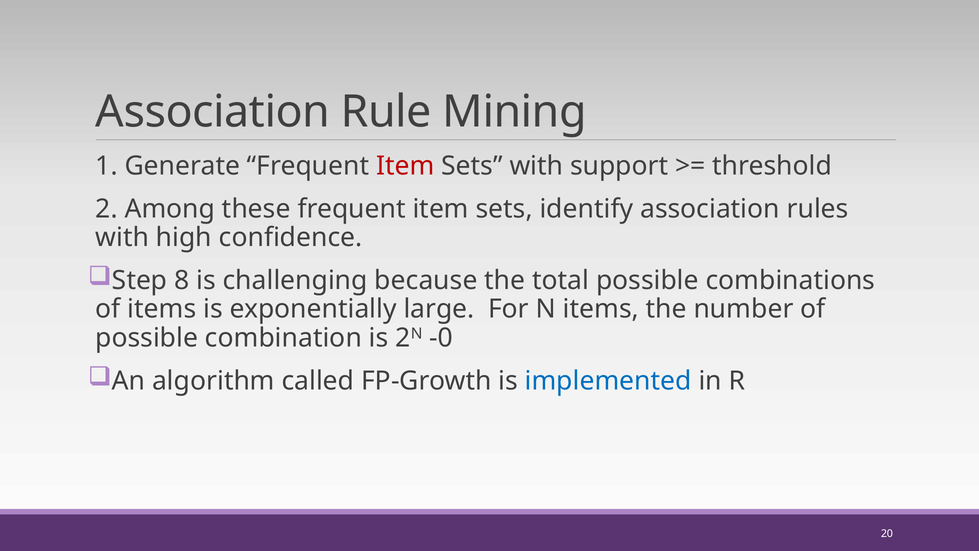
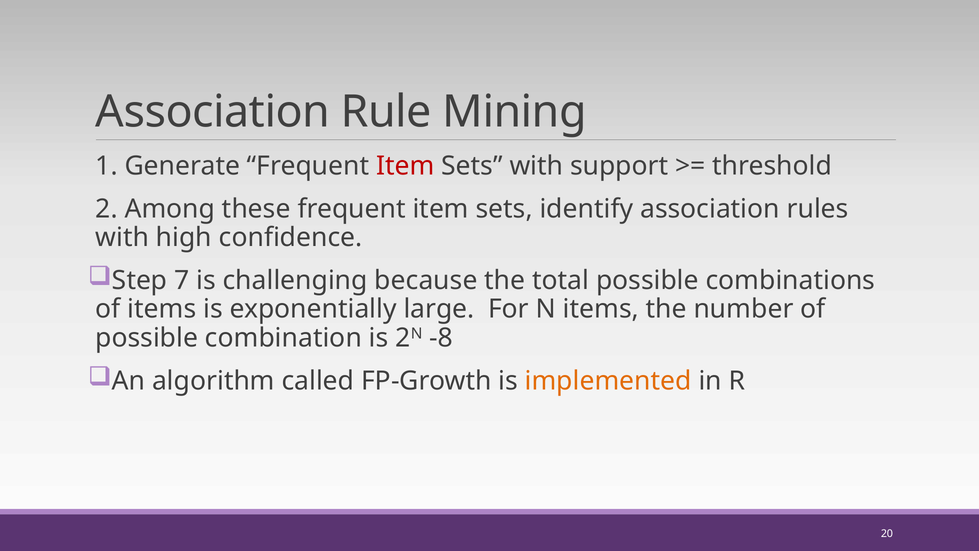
8: 8 -> 7
-0: -0 -> -8
implemented colour: blue -> orange
